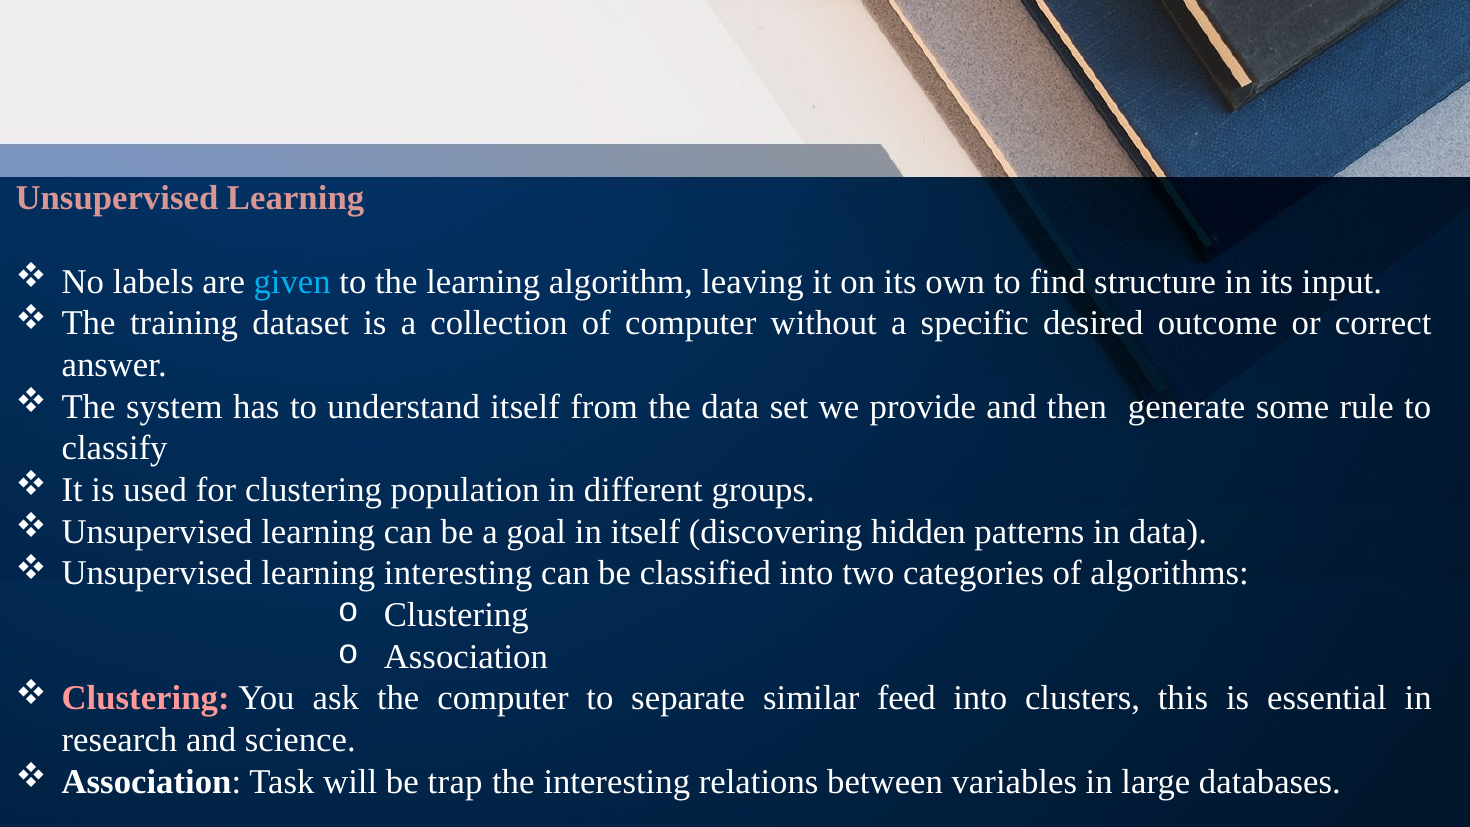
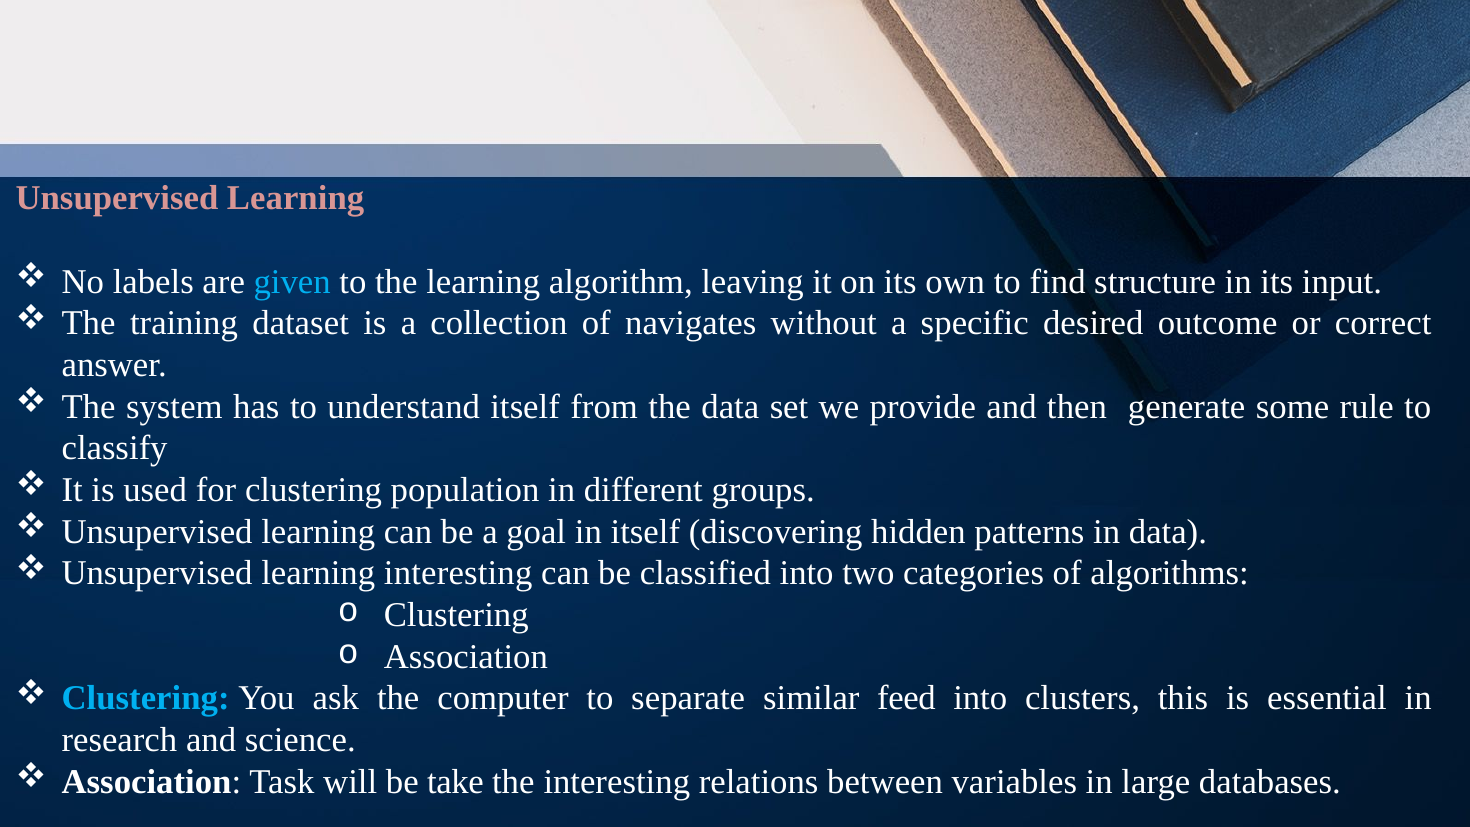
of computer: computer -> navigates
Clustering at (146, 698) colour: pink -> light blue
trap: trap -> take
